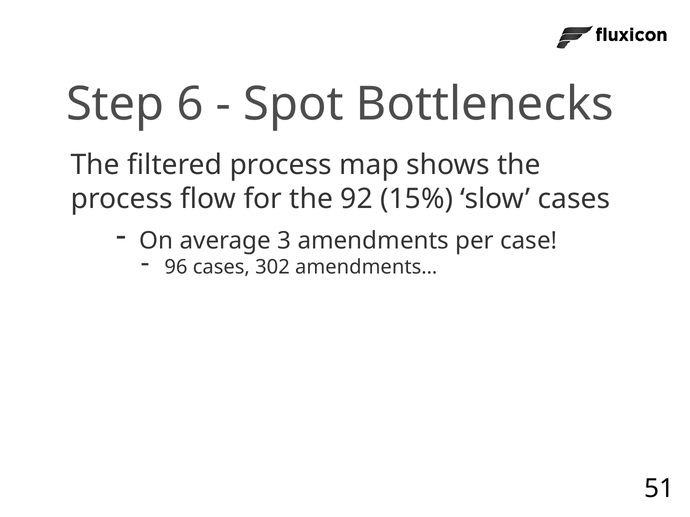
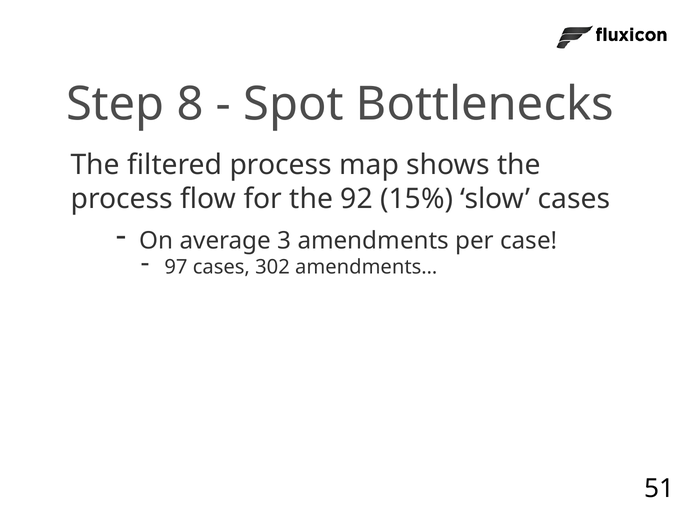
6: 6 -> 8
96: 96 -> 97
